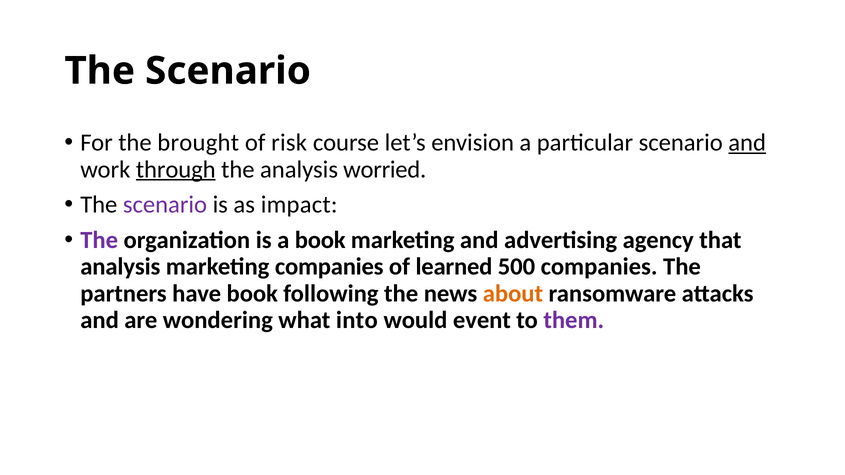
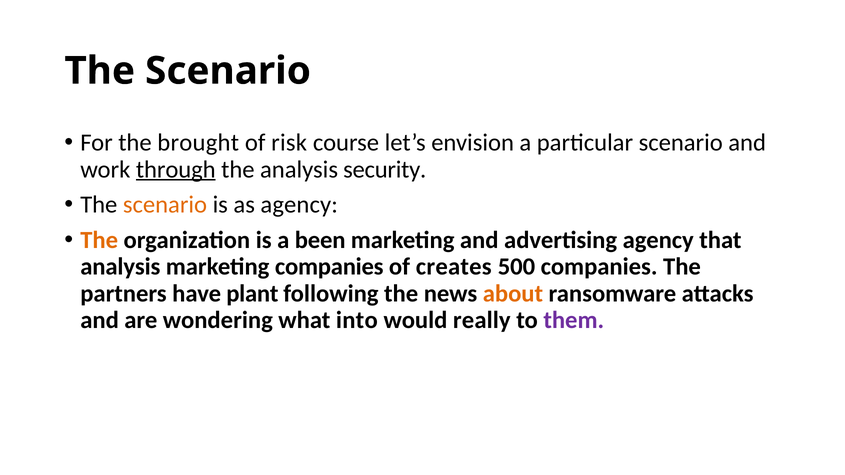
and at (747, 143) underline: present -> none
worried: worried -> security
scenario at (165, 205) colour: purple -> orange
as impact: impact -> agency
The at (99, 240) colour: purple -> orange
a book: book -> been
learned: learned -> creates
have book: book -> plant
event: event -> really
